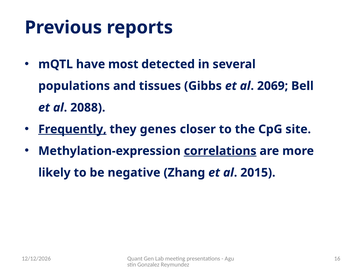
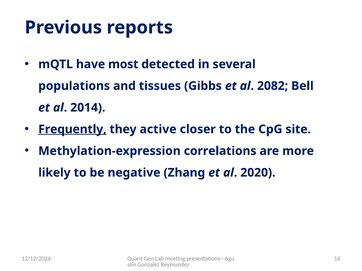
2069: 2069 -> 2082
2088: 2088 -> 2014
genes: genes -> active
correlations underline: present -> none
2015: 2015 -> 2020
